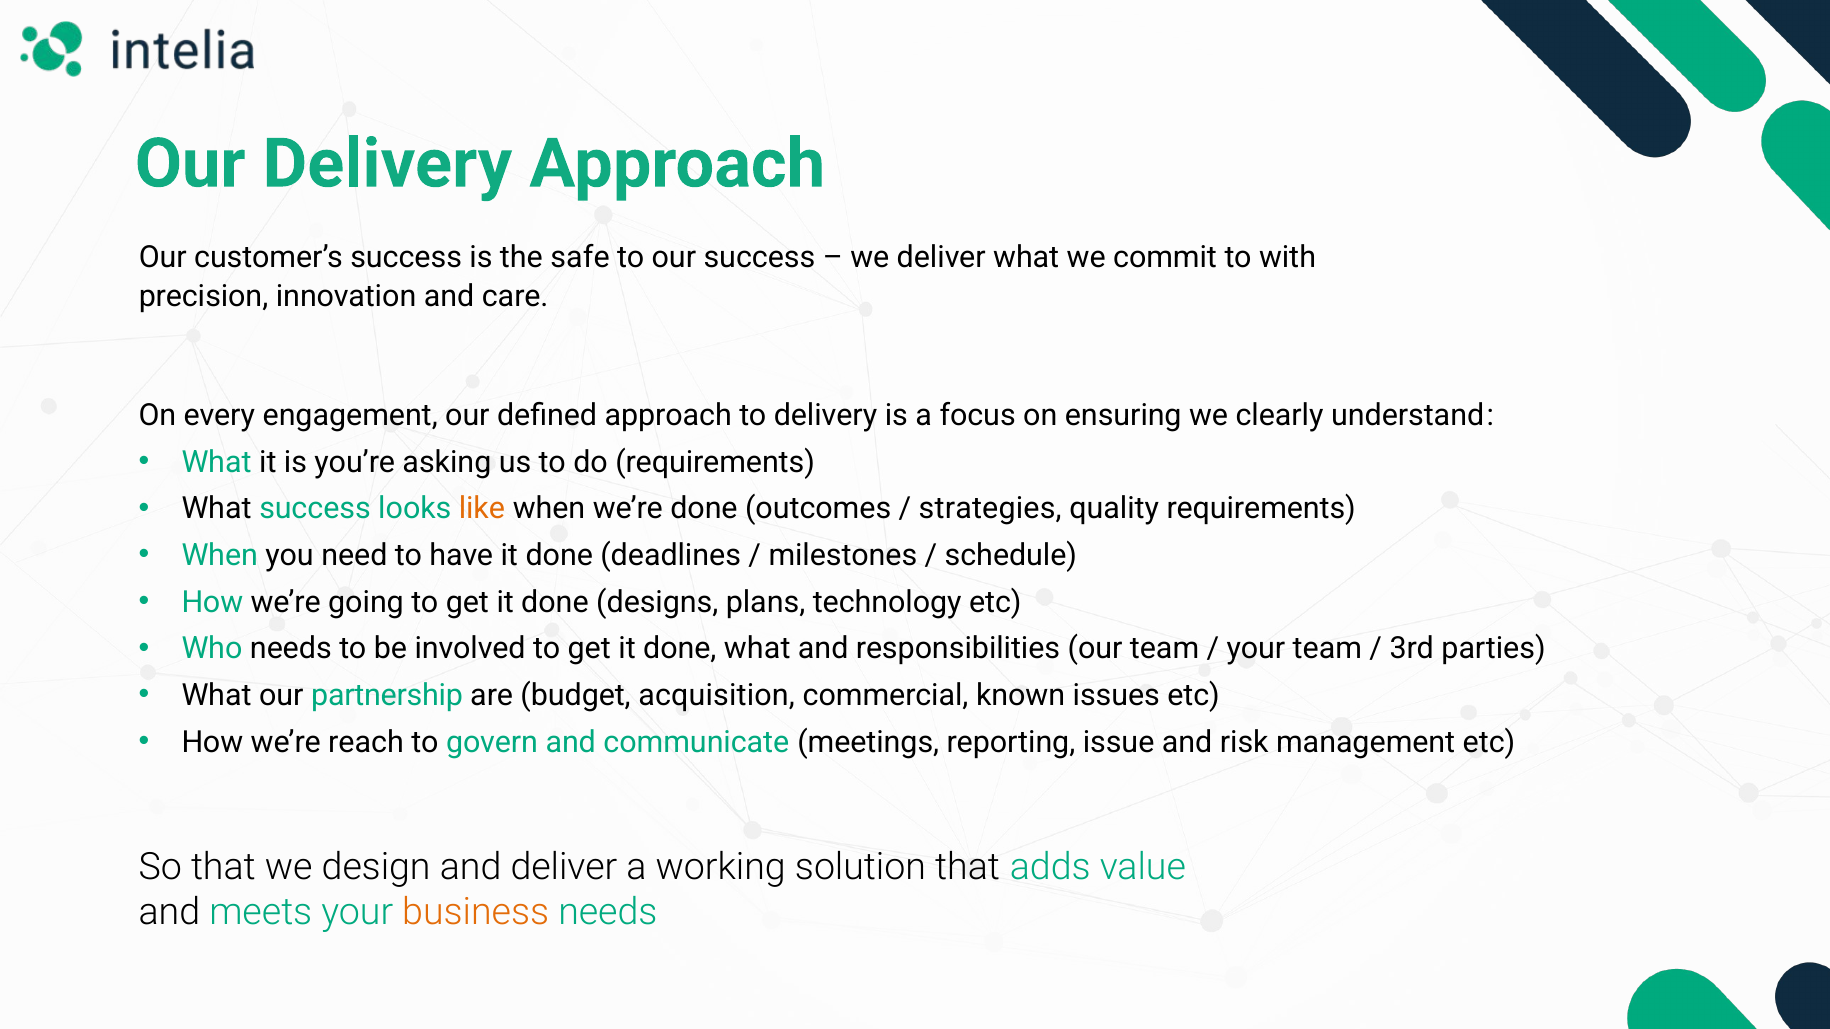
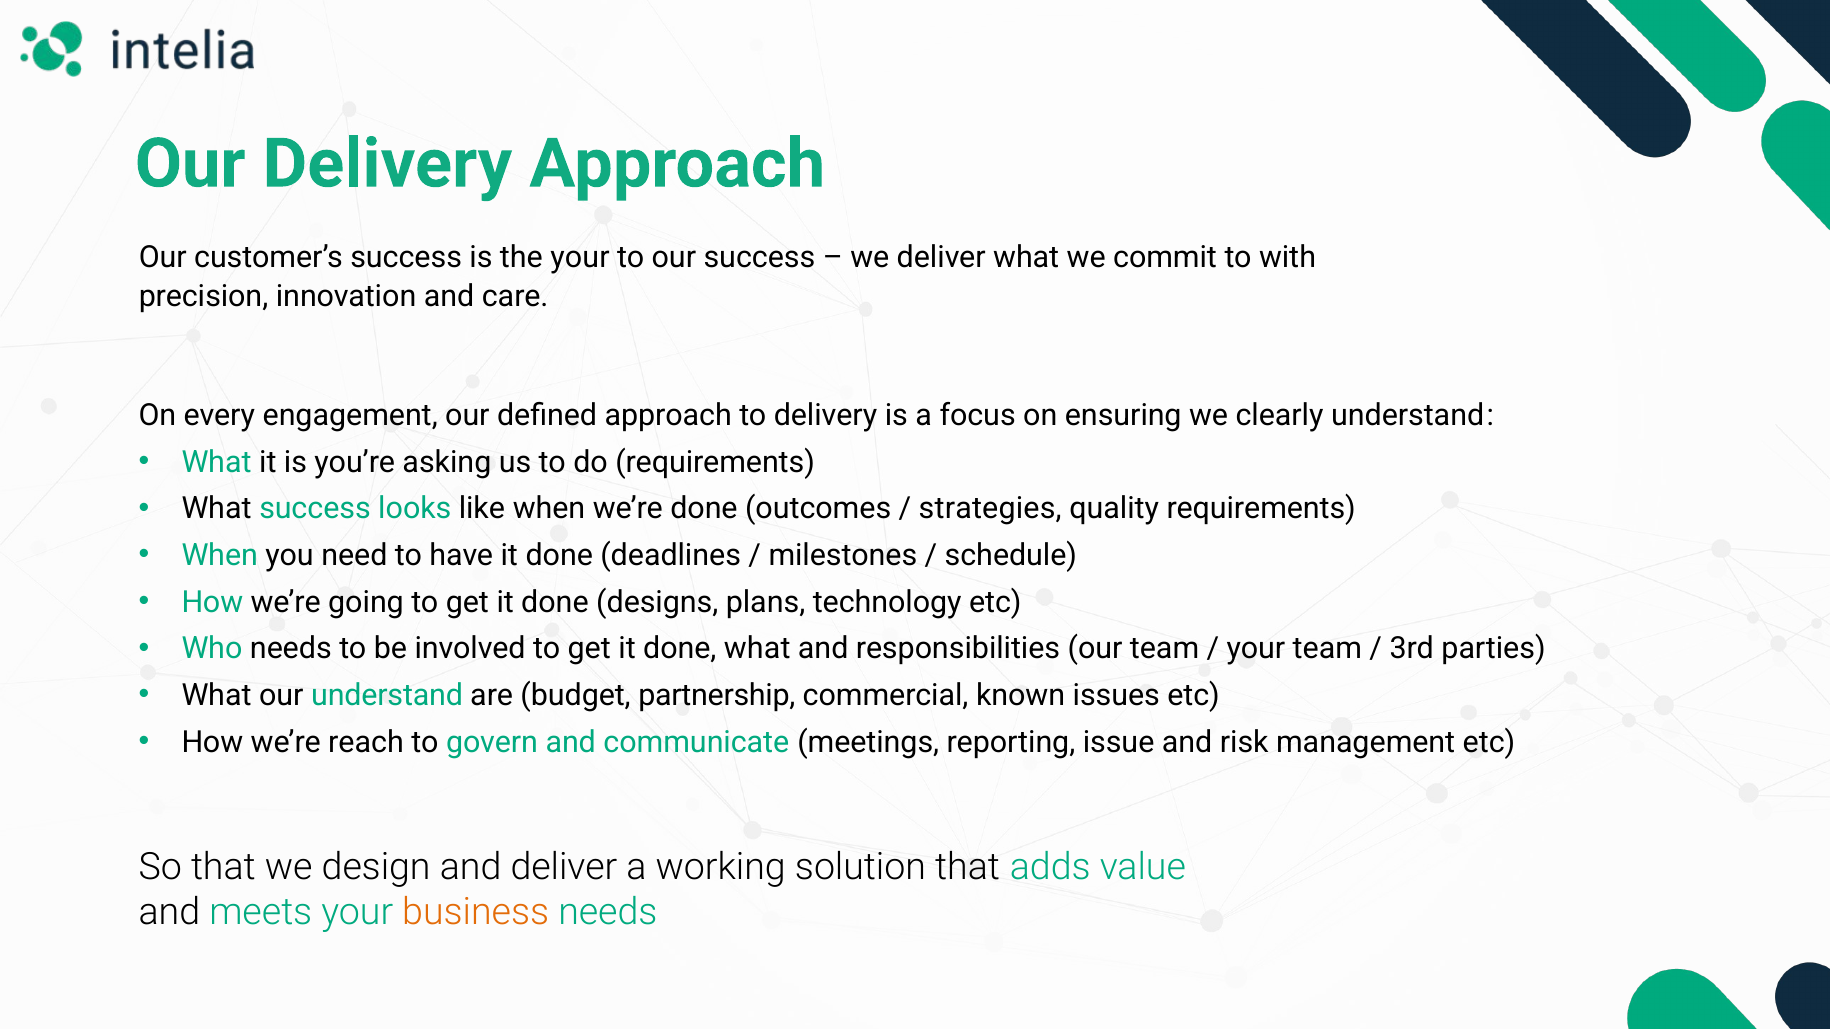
the safe: safe -> your
like colour: orange -> black
our partnership: partnership -> understand
acquisition: acquisition -> partnership
